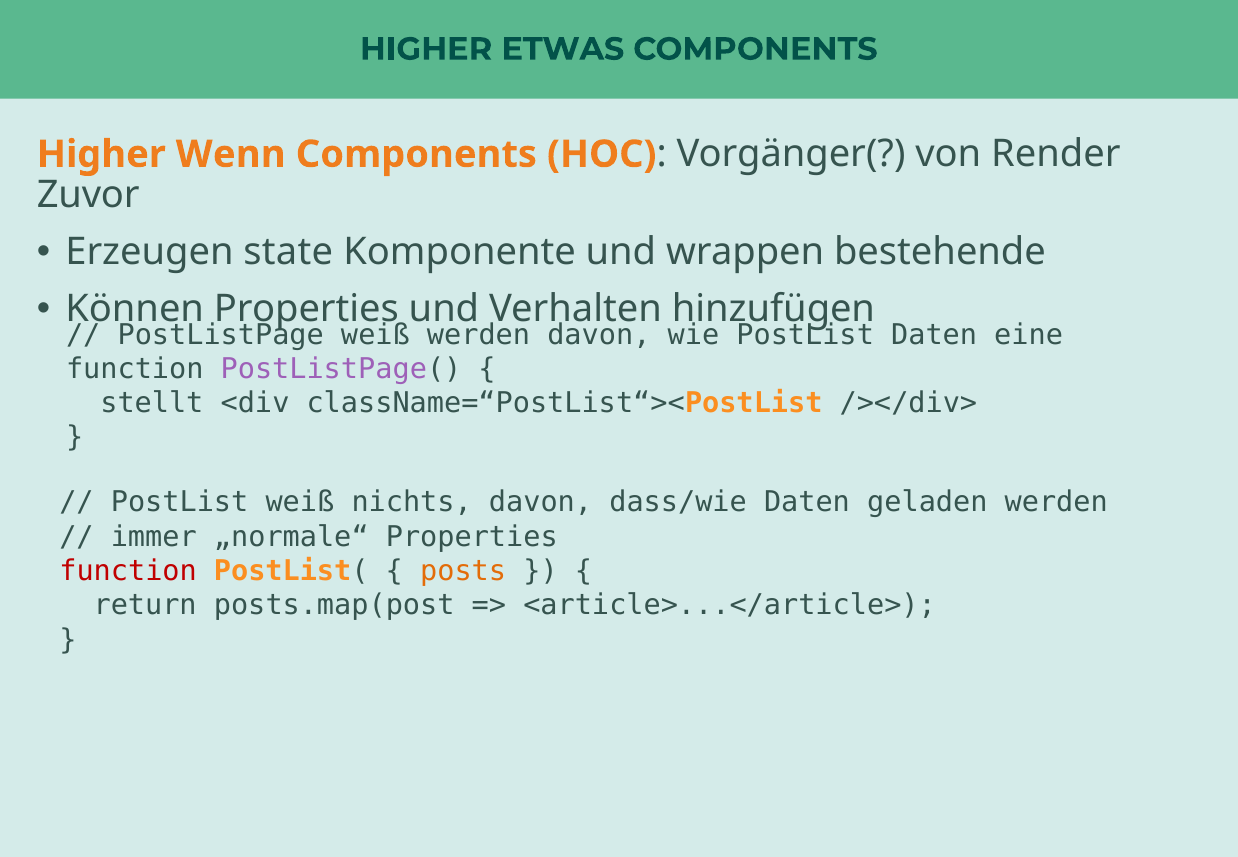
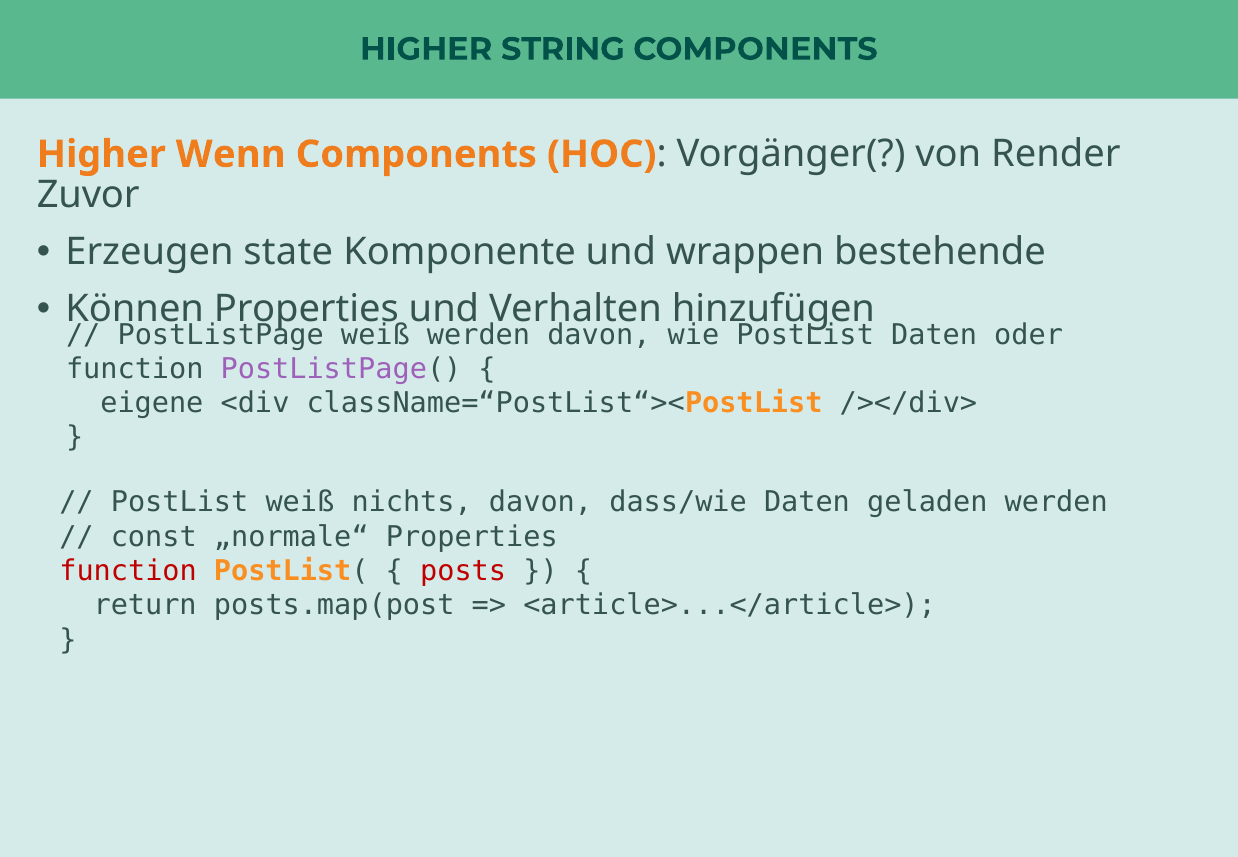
ETWAS: ETWAS -> STRING
eine: eine -> oder
stellt: stellt -> eigene
immer: immer -> const
posts colour: orange -> red
